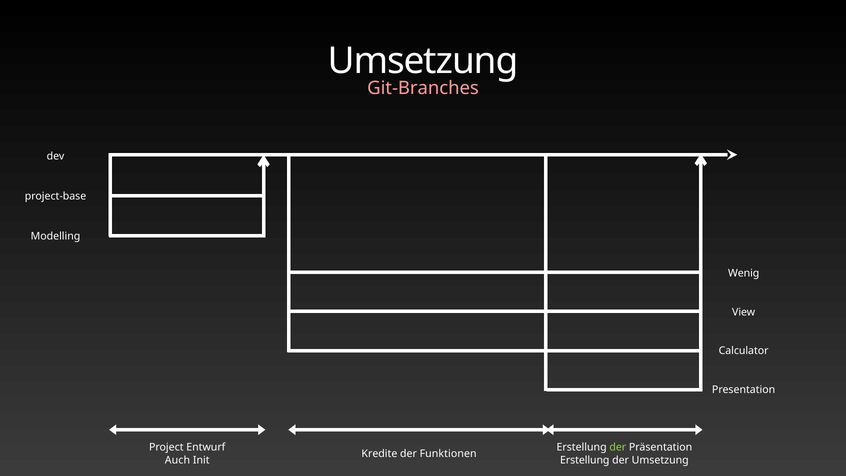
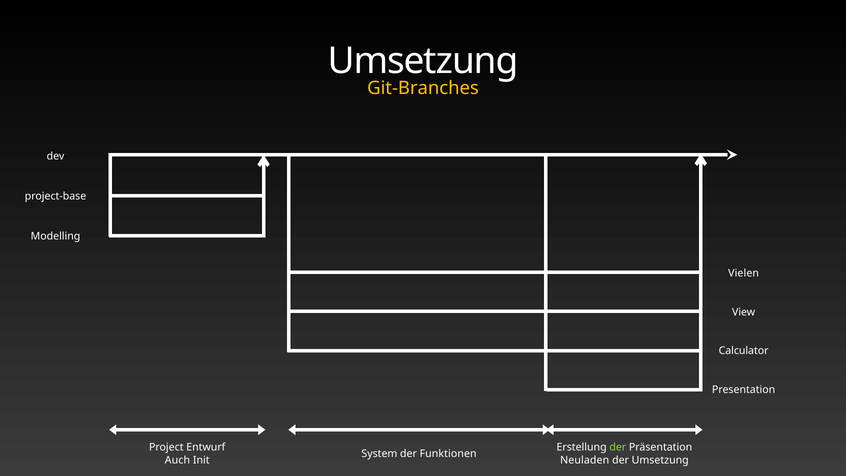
Git-Branches colour: pink -> yellow
Wenig: Wenig -> Vielen
Kredite: Kredite -> System
Erstellung at (585, 460): Erstellung -> Neuladen
